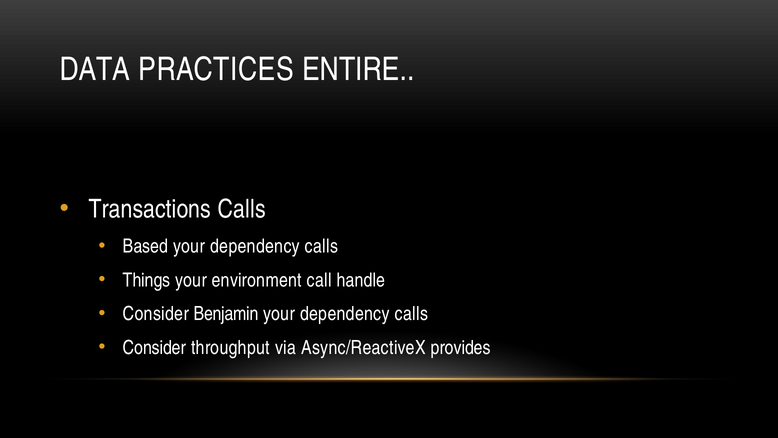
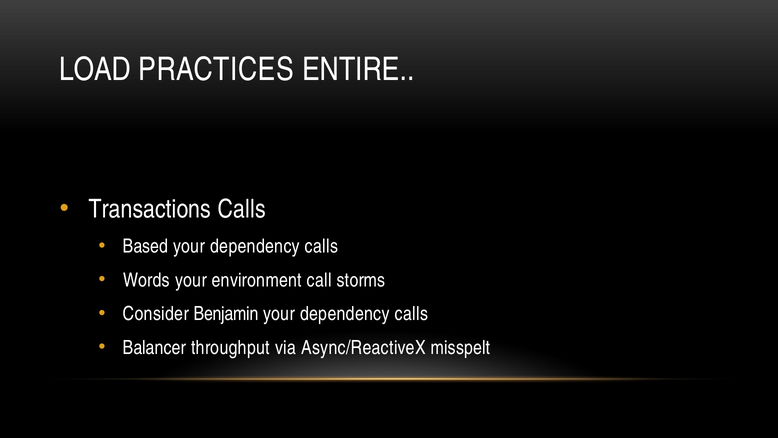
DATA: DATA -> LOAD
Things: Things -> Words
handle: handle -> storms
Consider at (154, 347): Consider -> Balancer
provides: provides -> misspelt
